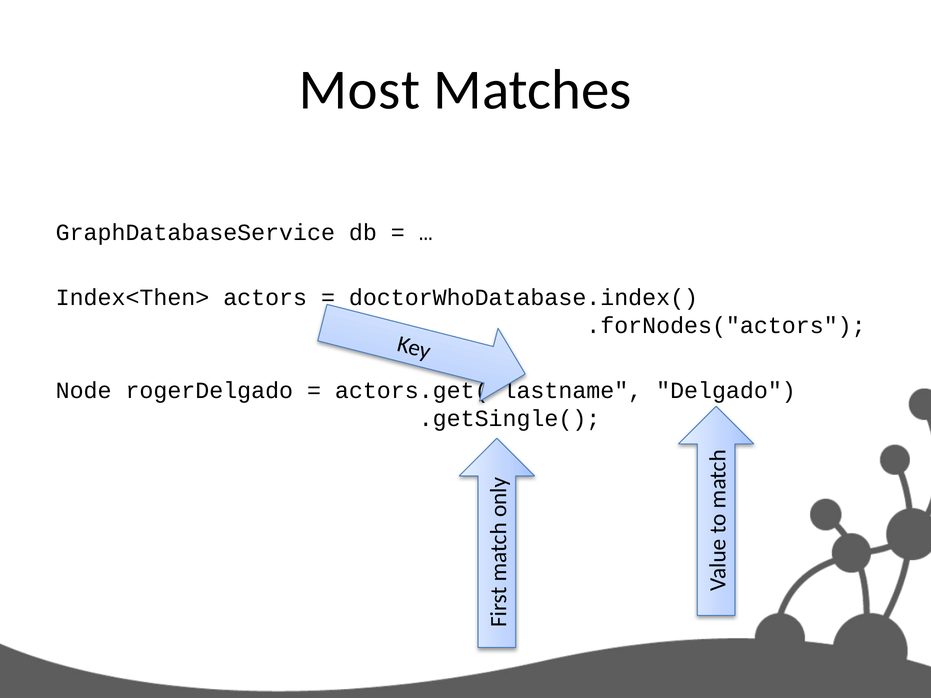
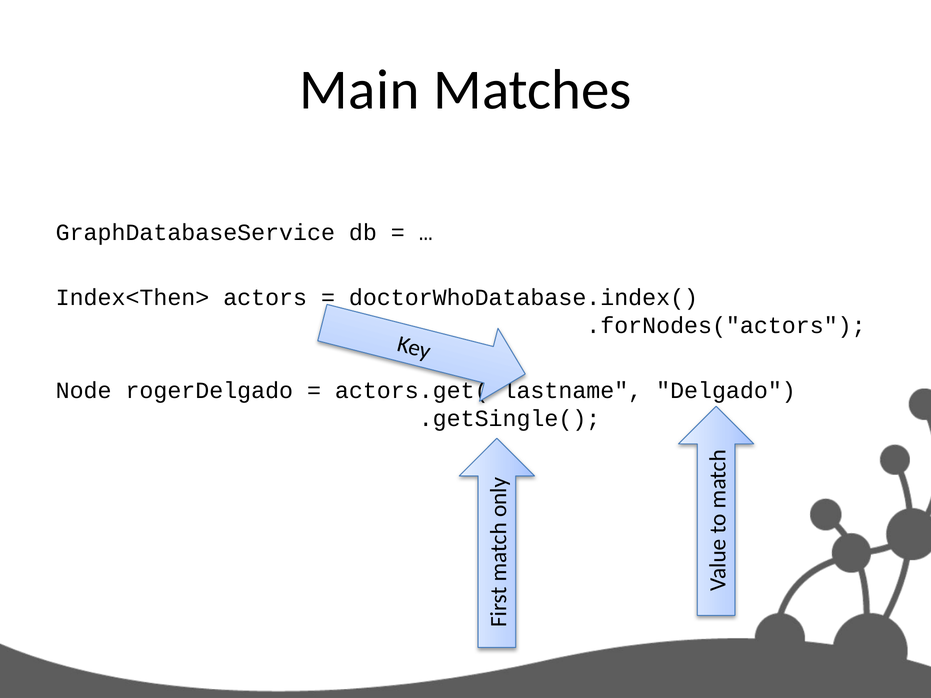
Most: Most -> Main
